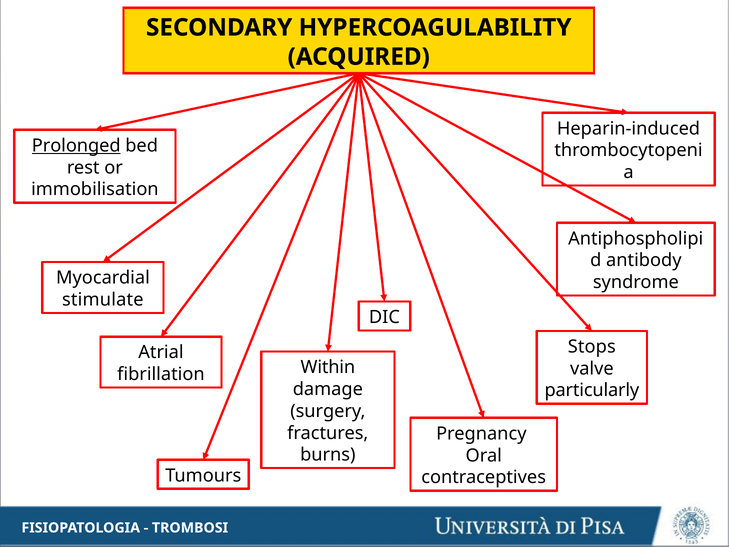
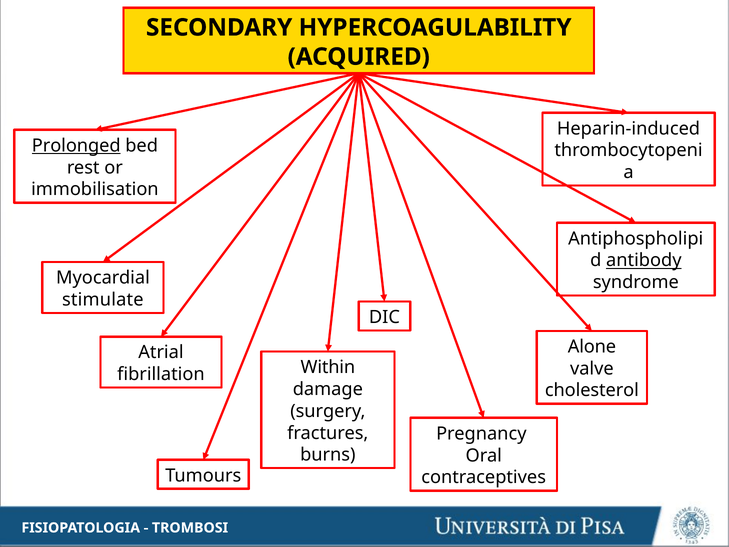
antibody underline: none -> present
Stops: Stops -> Alone
particularly: particularly -> cholesterol
